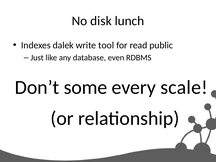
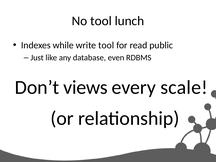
No disk: disk -> tool
dalek: dalek -> while
some: some -> views
